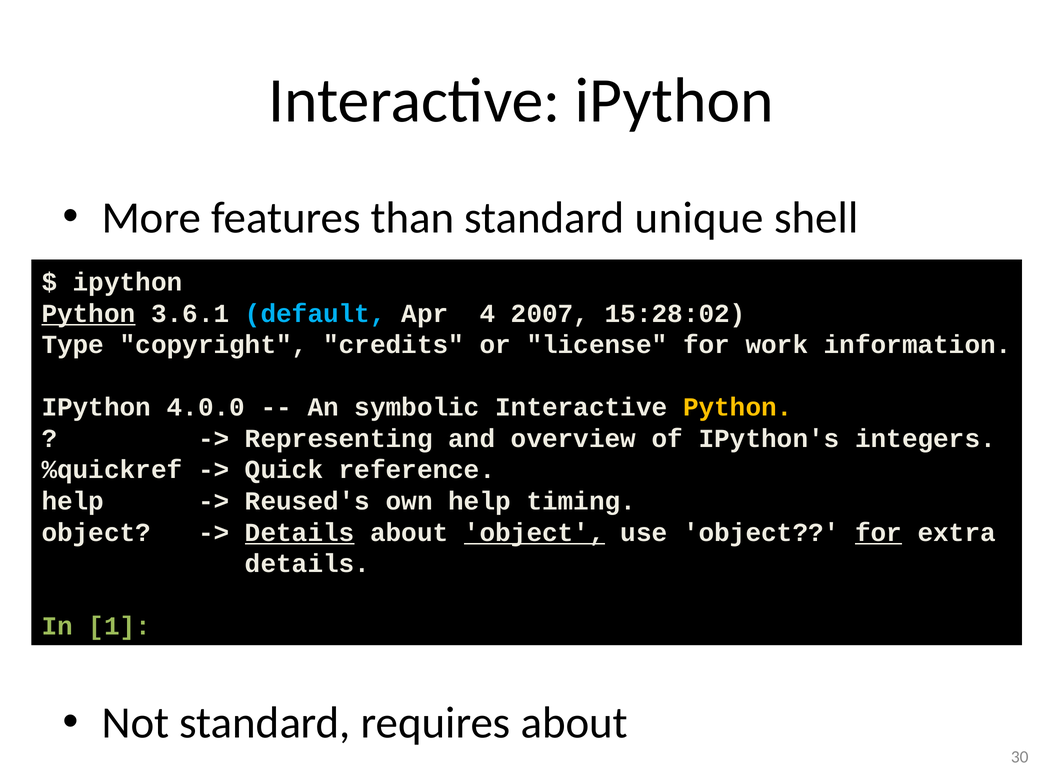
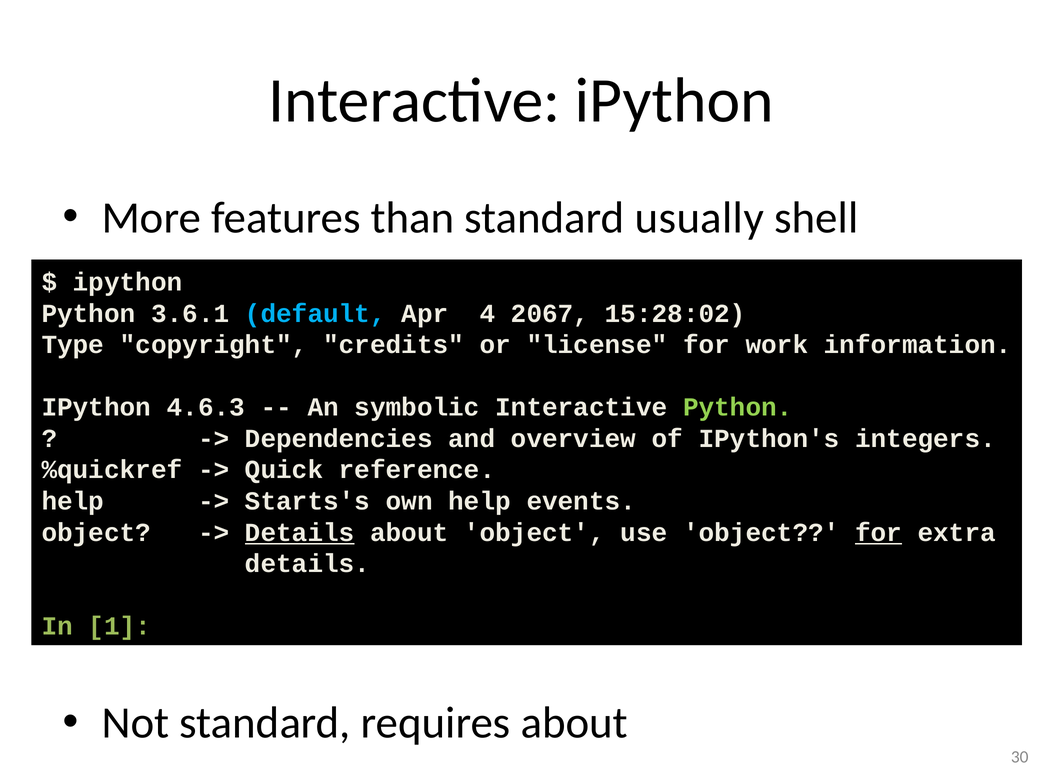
unique: unique -> usually
Python at (88, 314) underline: present -> none
2007: 2007 -> 2067
4.0.0: 4.0.0 -> 4.6.3
Python at (738, 407) colour: yellow -> light green
Representing: Representing -> Dependencies
Reused's: Reused's -> Starts's
timing: timing -> events
object at (534, 533) underline: present -> none
